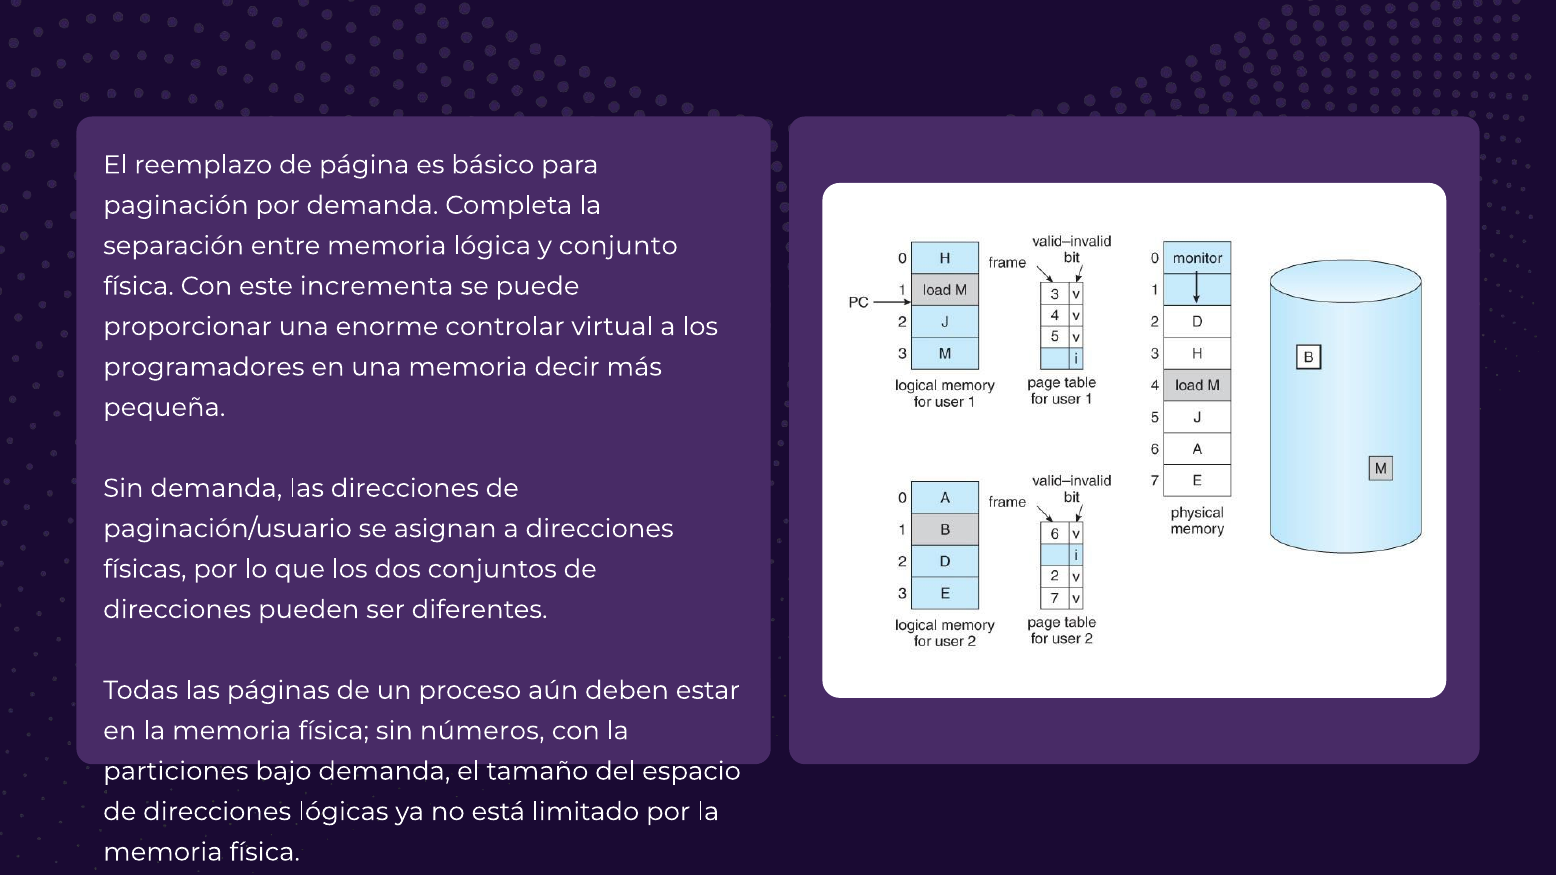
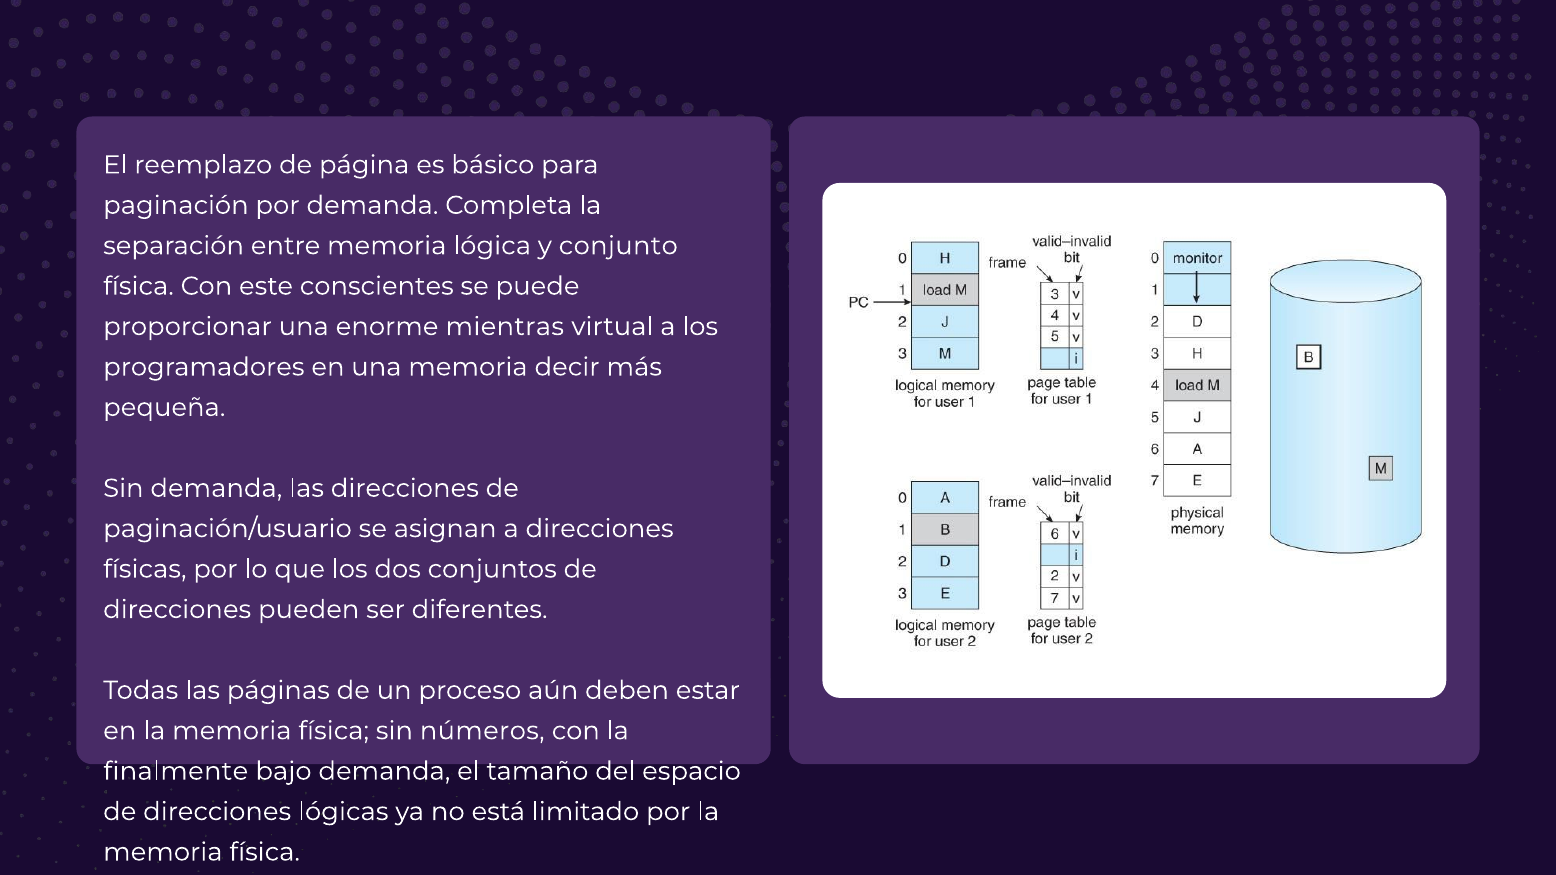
incrementa: incrementa -> conscientes
controlar: controlar -> mientras
particiones: particiones -> finalmente
